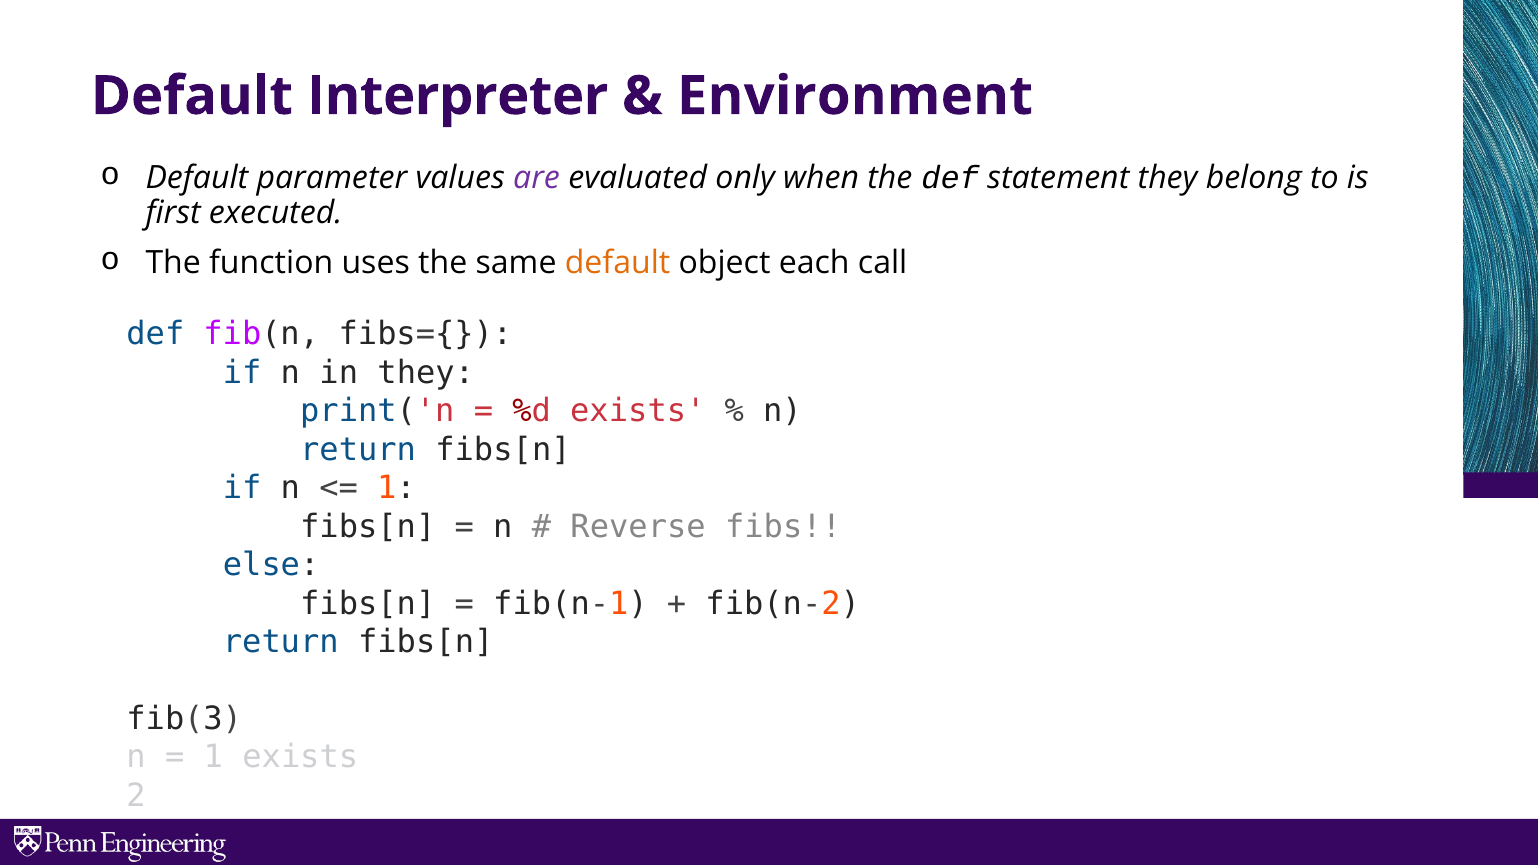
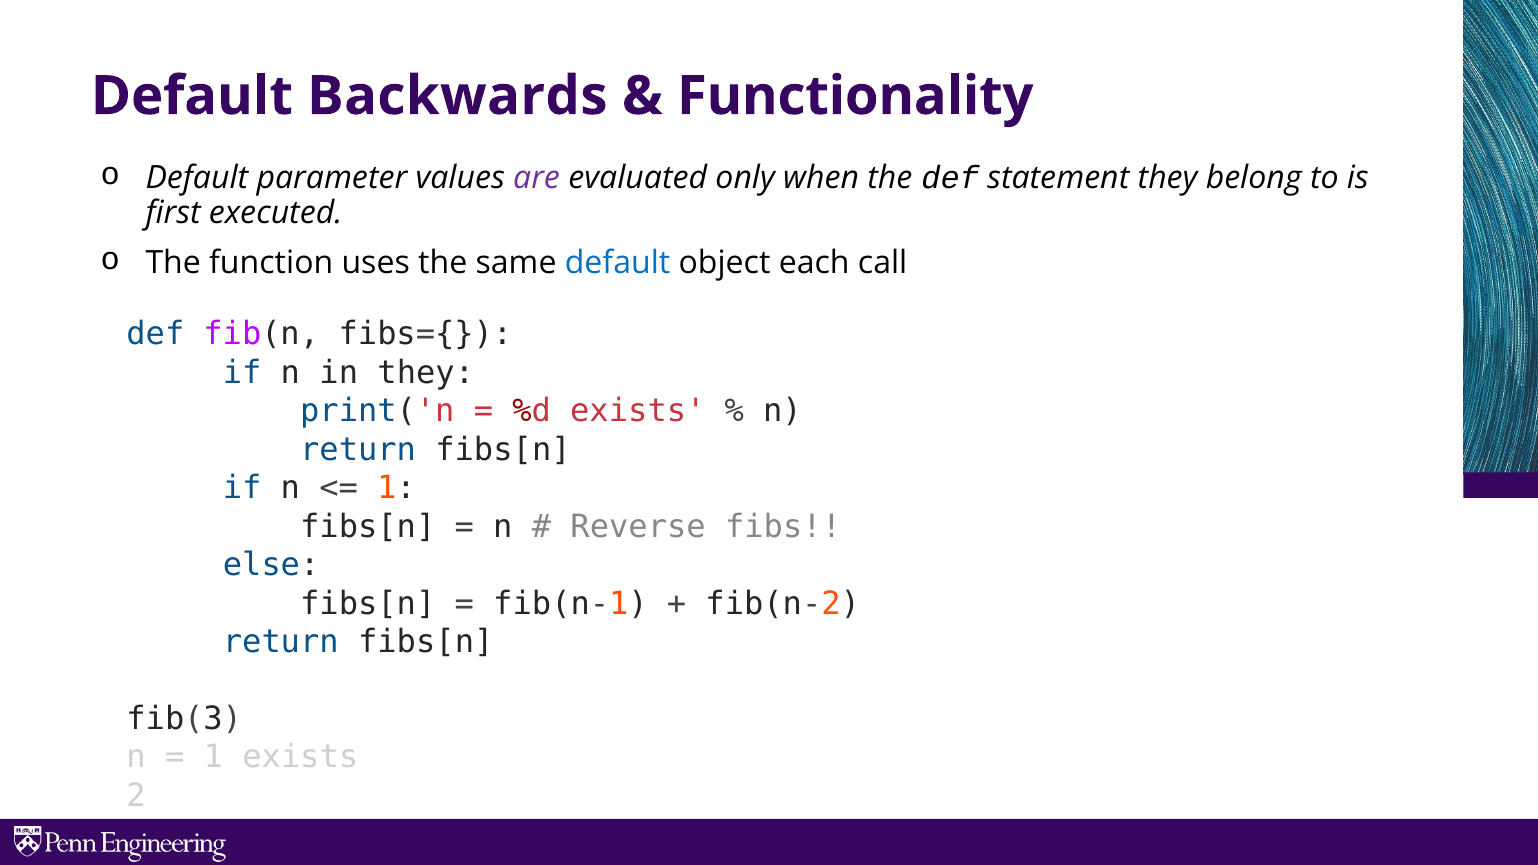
Interpreter: Interpreter -> Backwards
Environment: Environment -> Functionality
default at (618, 263) colour: orange -> blue
